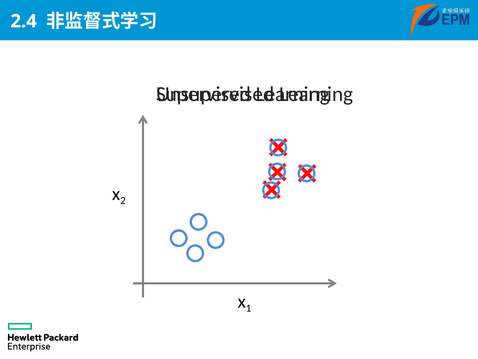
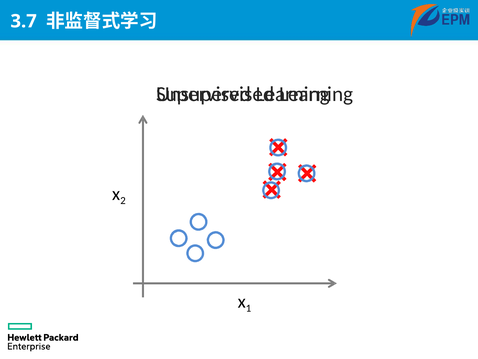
2.4: 2.4 -> 3.7
